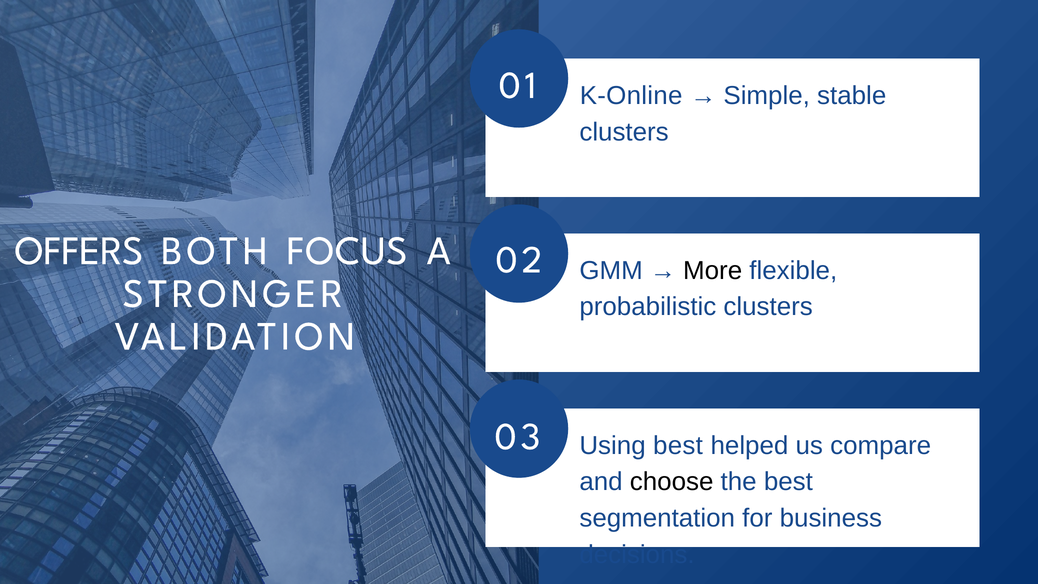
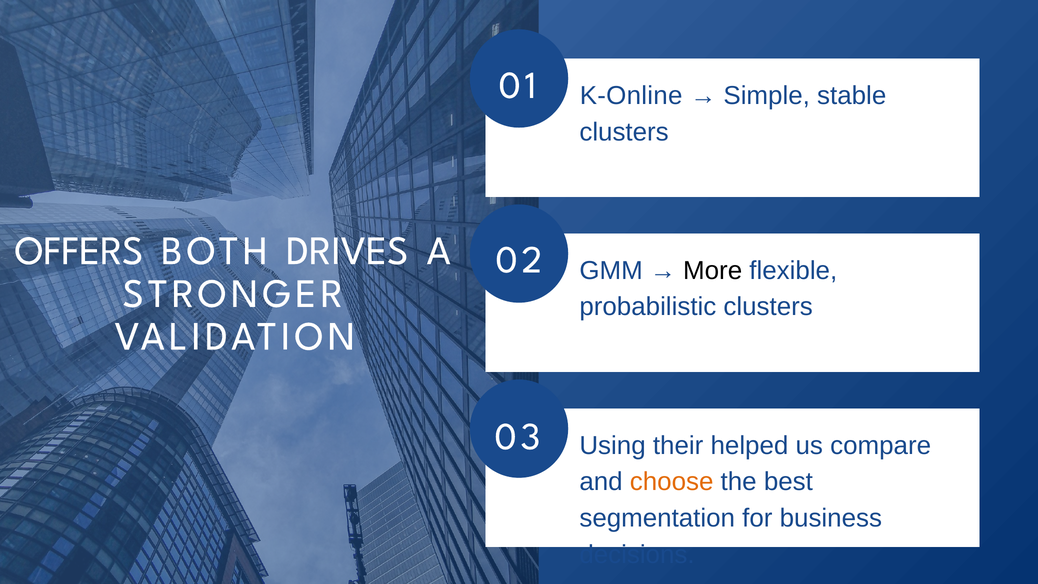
FOCUS: FOCUS -> DRIVES
Using best: best -> their
choose colour: black -> orange
